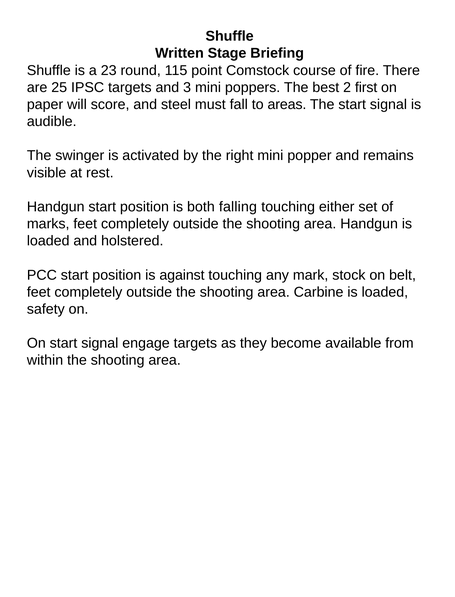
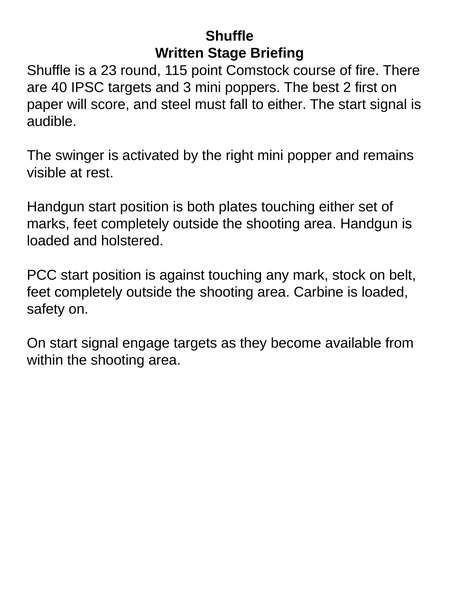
25: 25 -> 40
to areas: areas -> either
falling: falling -> plates
